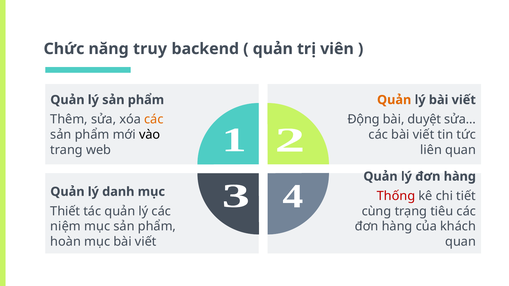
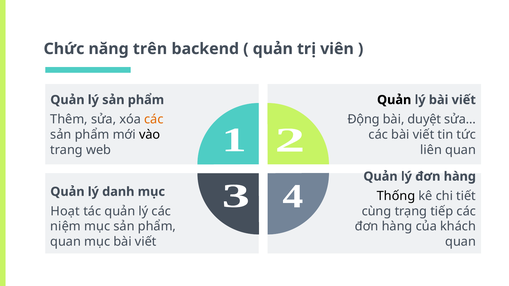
truy: truy -> trên
Quản at (394, 100) colour: orange -> black
Thống colour: red -> black
Thiết: Thiết -> Hoạt
tiêu: tiêu -> tiếp
hoàn at (66, 242): hoàn -> quan
